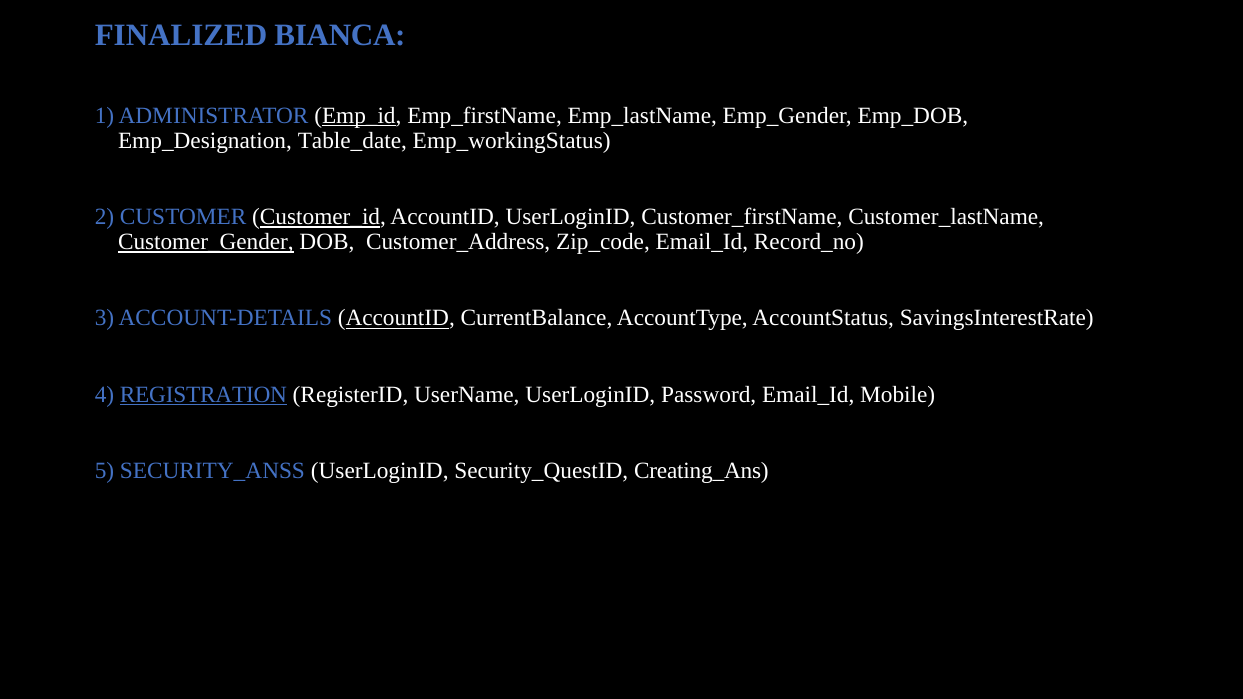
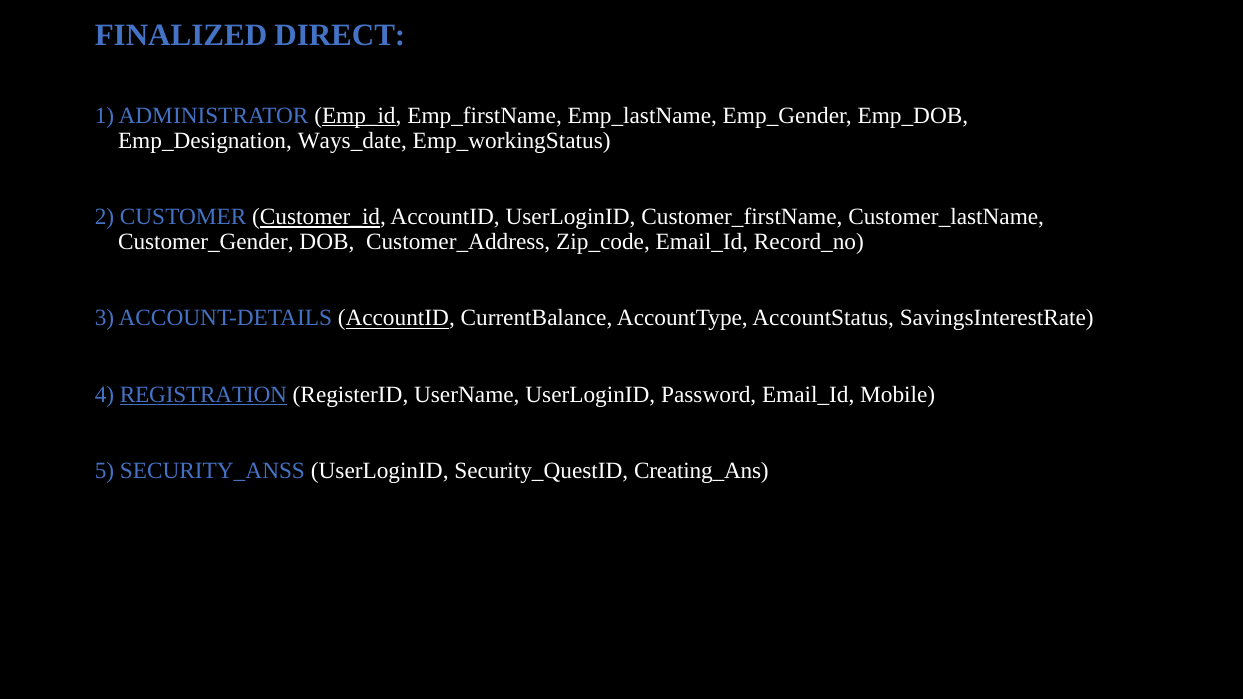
BIANCA: BIANCA -> DIRECT
Table_date: Table_date -> Ways_date
Customer_Gender underline: present -> none
